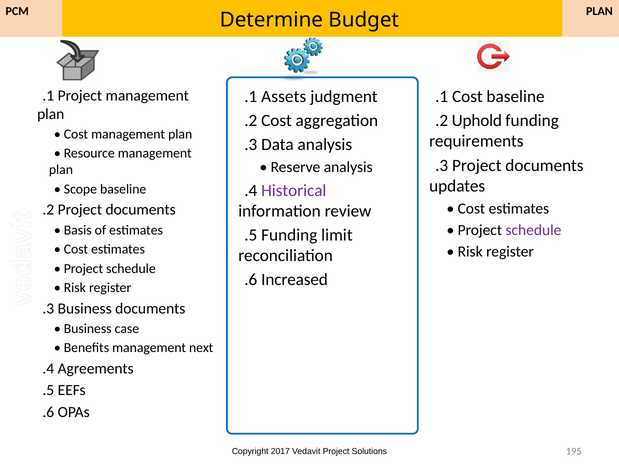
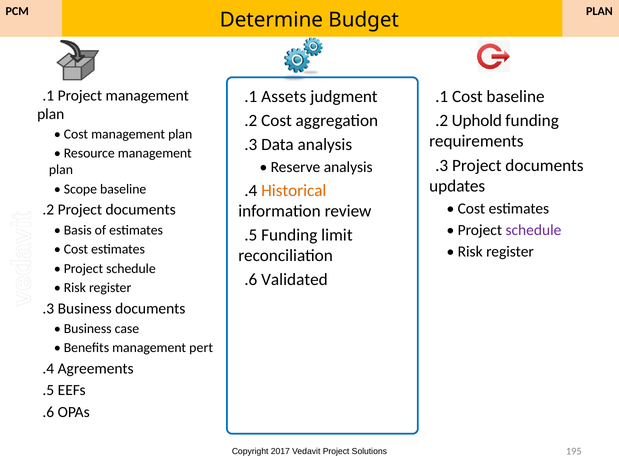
Historical colour: purple -> orange
Increased: Increased -> Validated
next: next -> pert
